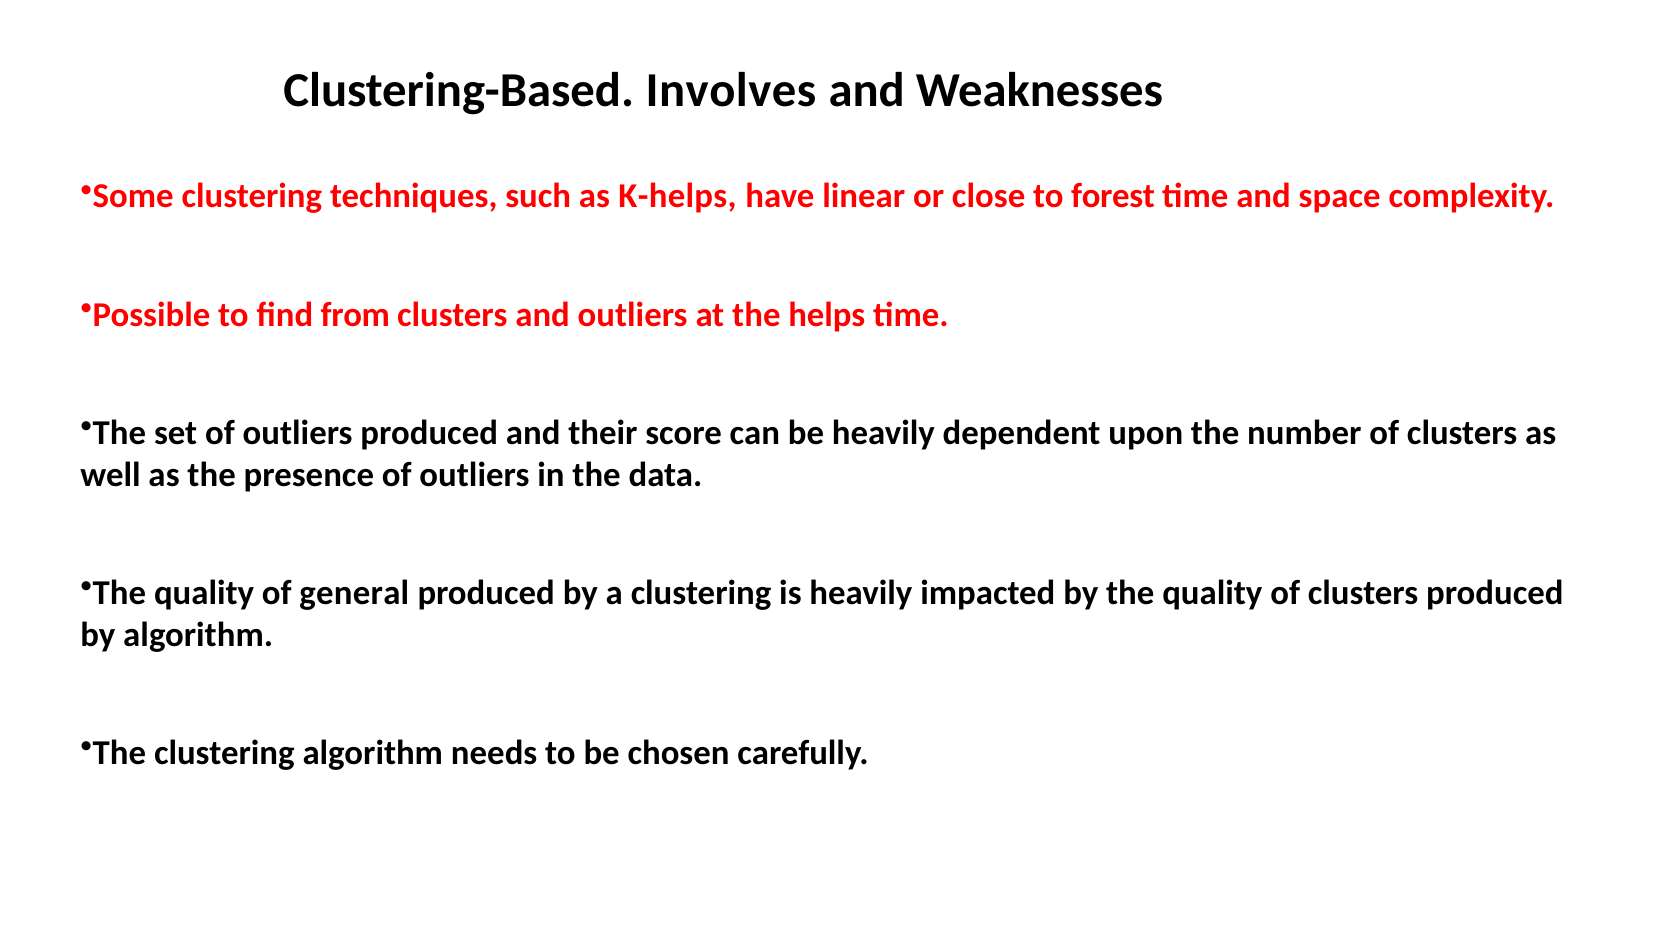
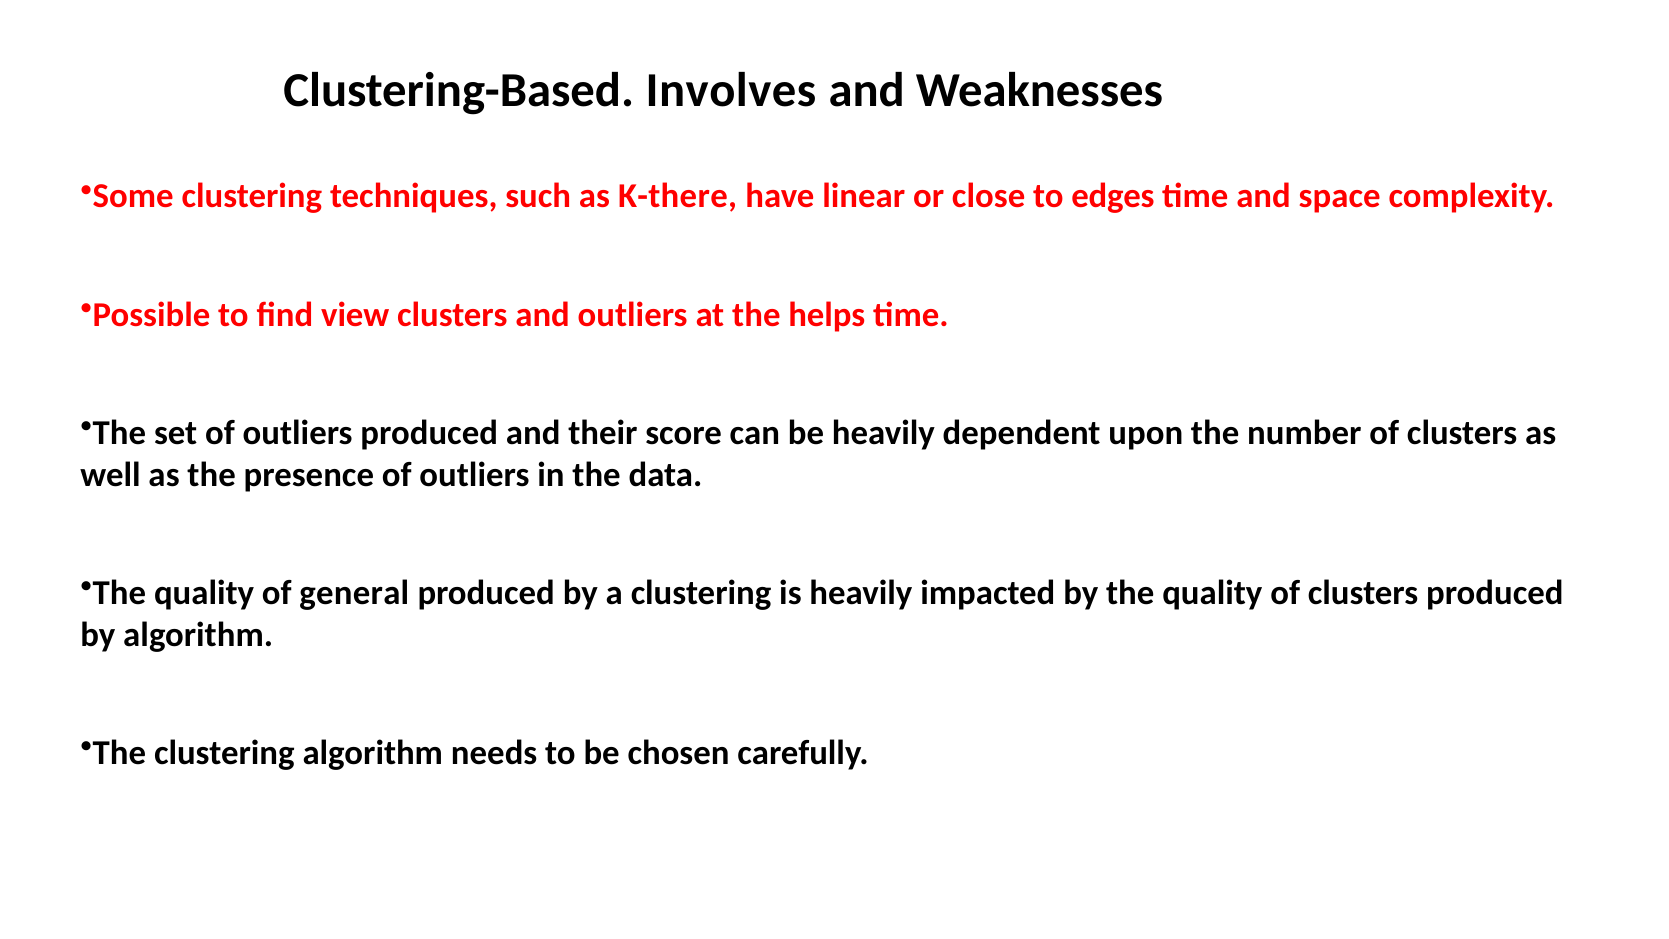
K-helps: K-helps -> K-there
forest: forest -> edges
from: from -> view
